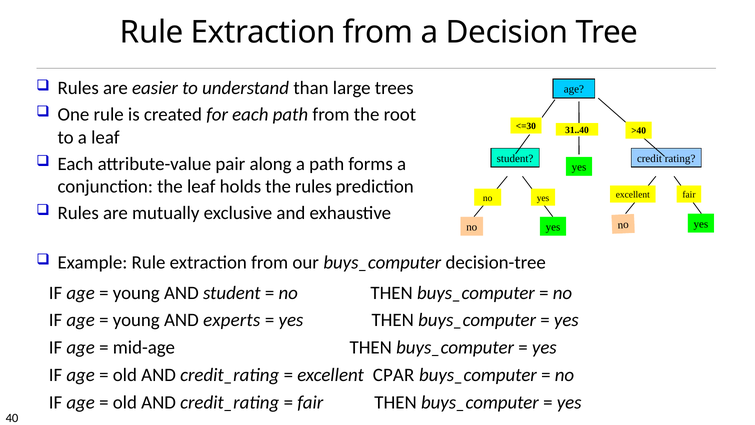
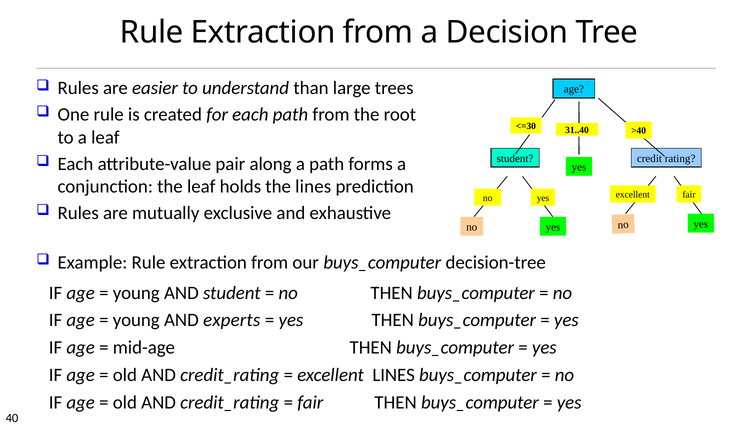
the rules: rules -> lines
excellent CPAR: CPAR -> LINES
